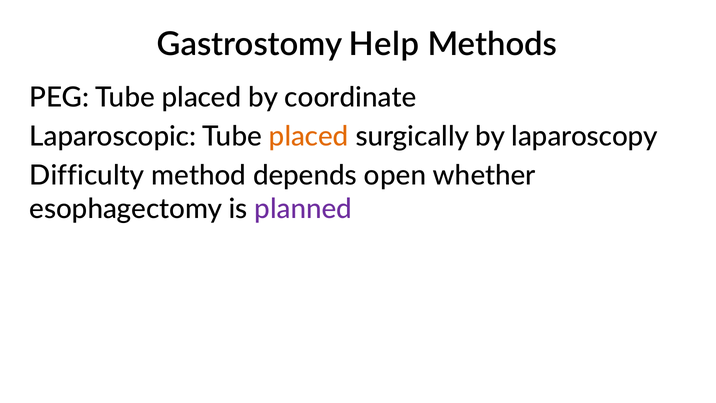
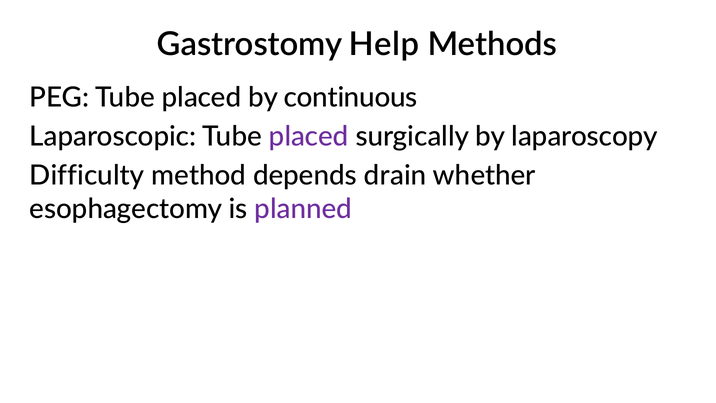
coordinate: coordinate -> continuous
placed at (309, 136) colour: orange -> purple
open: open -> drain
